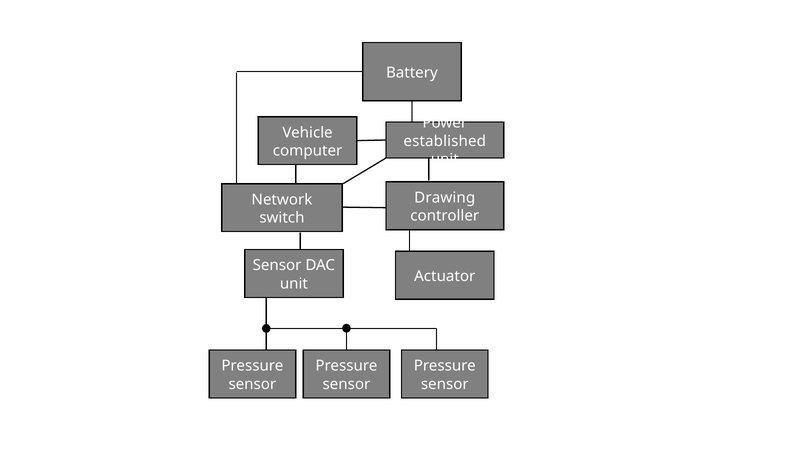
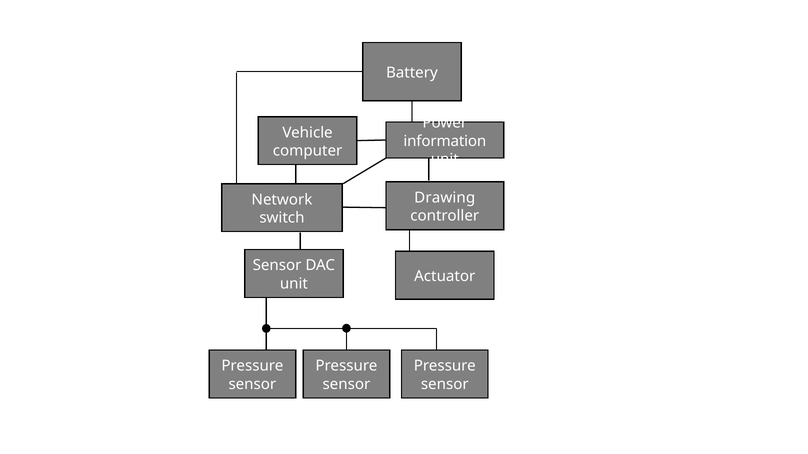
established: established -> information
